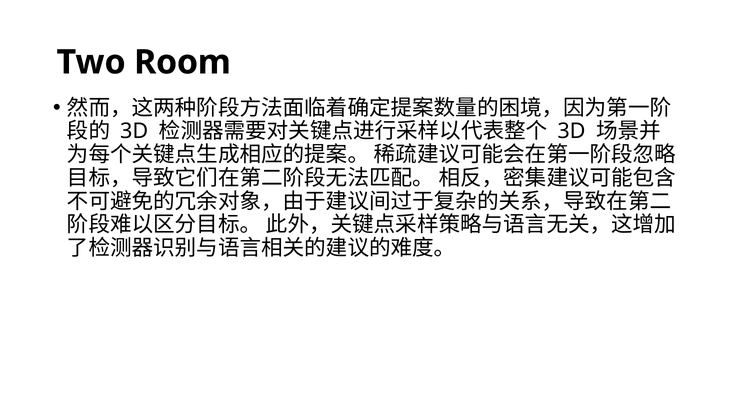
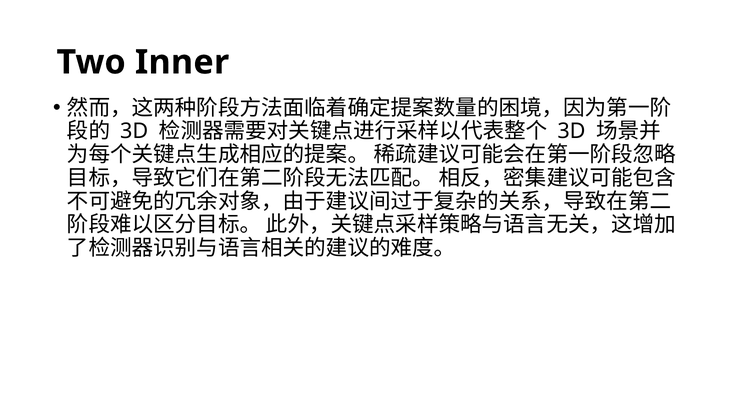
Room: Room -> Inner
